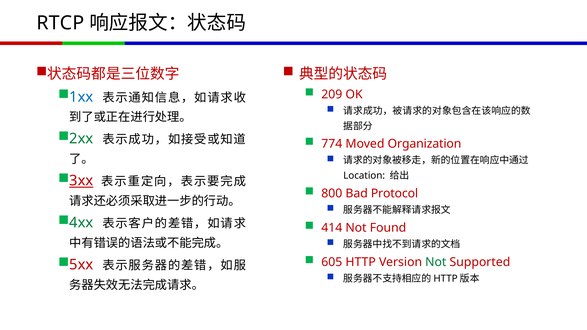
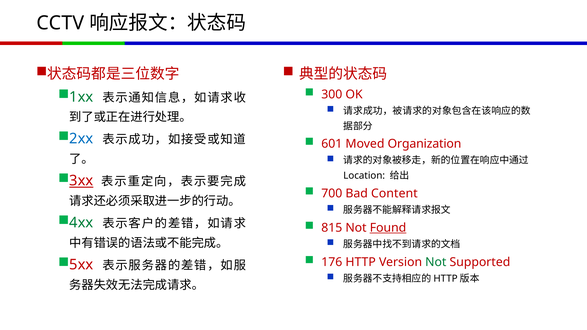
RTCP: RTCP -> CCTV
209: 209 -> 300
1xx colour: blue -> green
2xx colour: green -> blue
774: 774 -> 601
800: 800 -> 700
Protocol: Protocol -> Content
414: 414 -> 815
Found underline: none -> present
605: 605 -> 176
